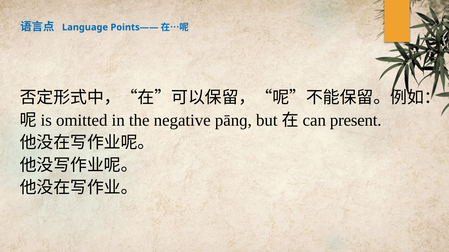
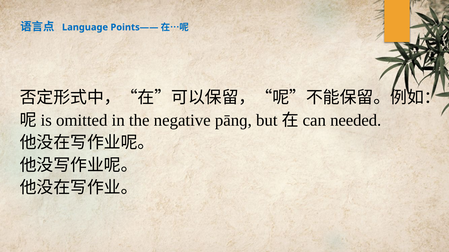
present: present -> needed
